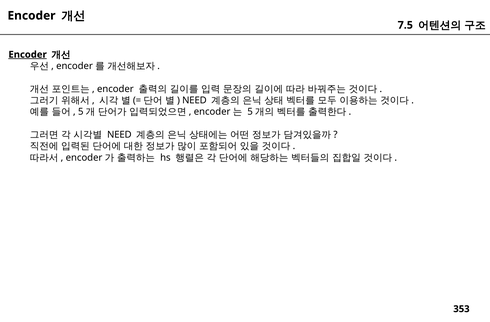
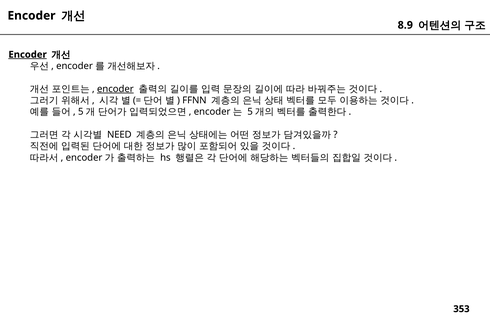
7.5: 7.5 -> 8.9
encoder at (115, 89) underline: none -> present
NEED at (194, 100): NEED -> FFNN
